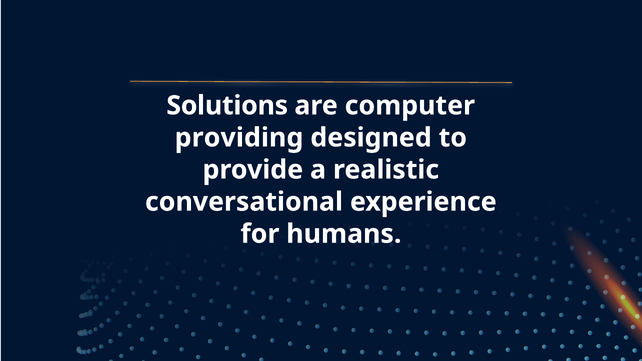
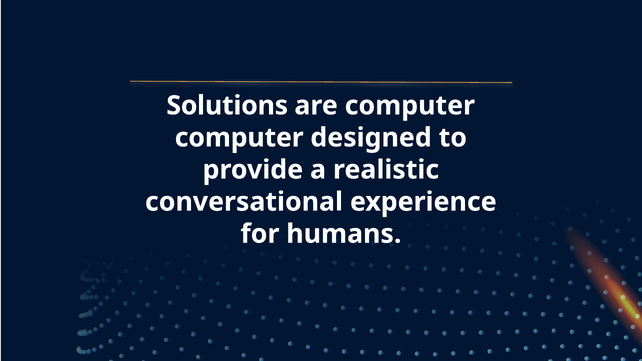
providing at (239, 138): providing -> computer
